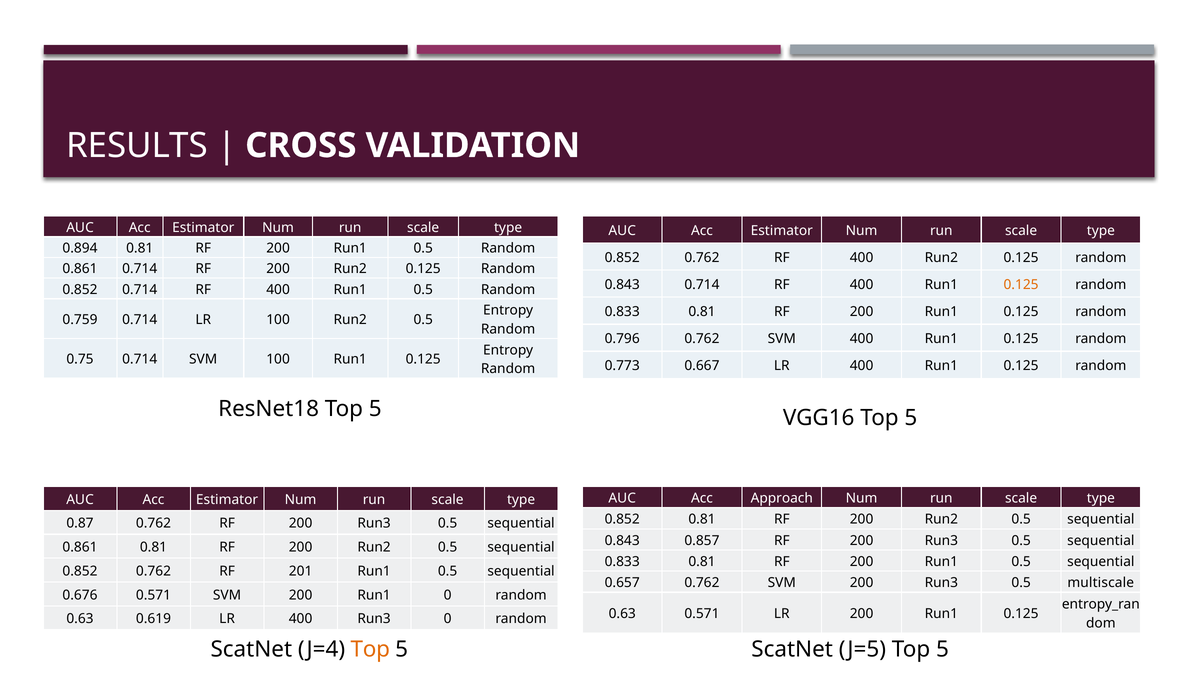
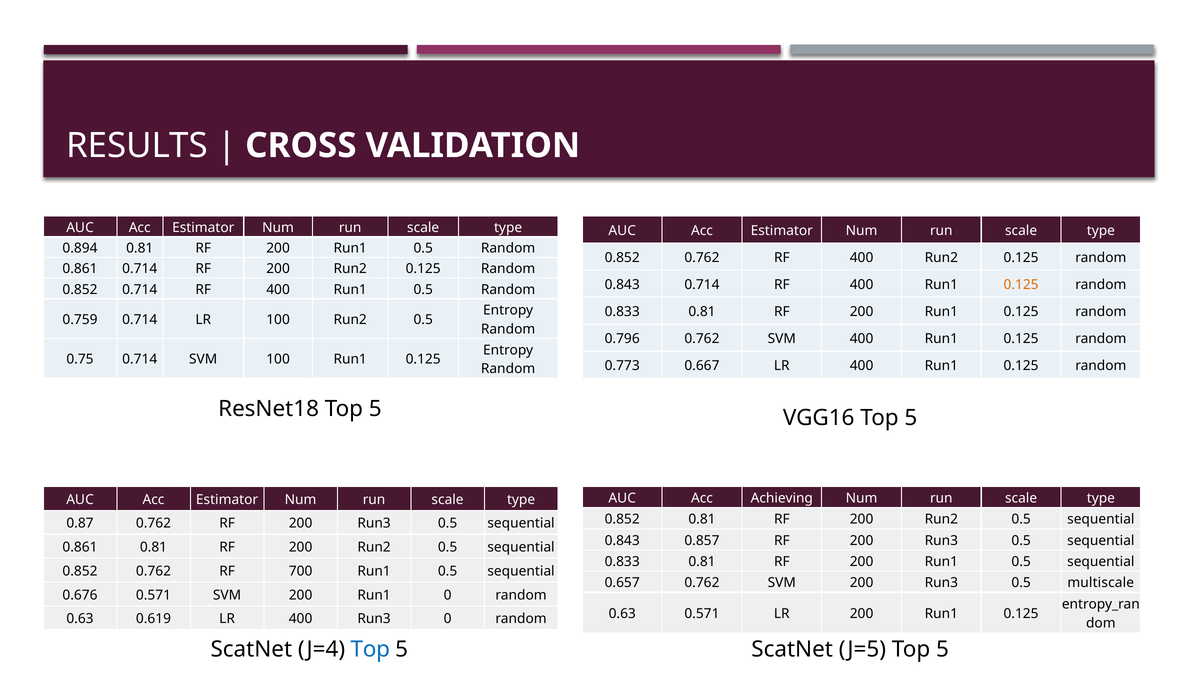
Approach: Approach -> Achieving
201: 201 -> 700
Top at (370, 649) colour: orange -> blue
